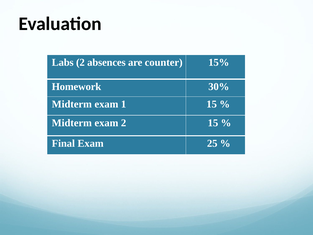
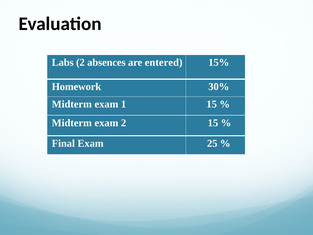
counter: counter -> entered
